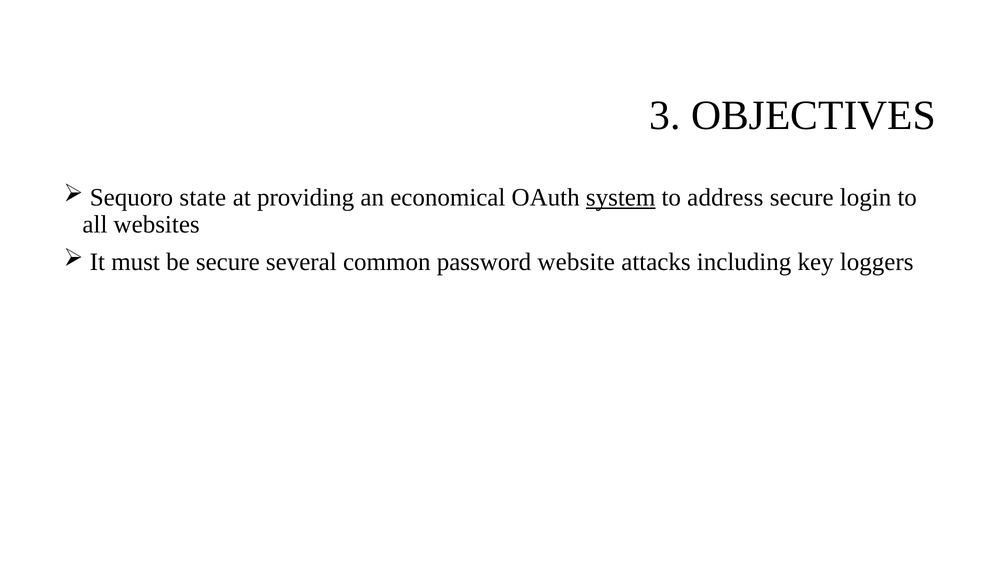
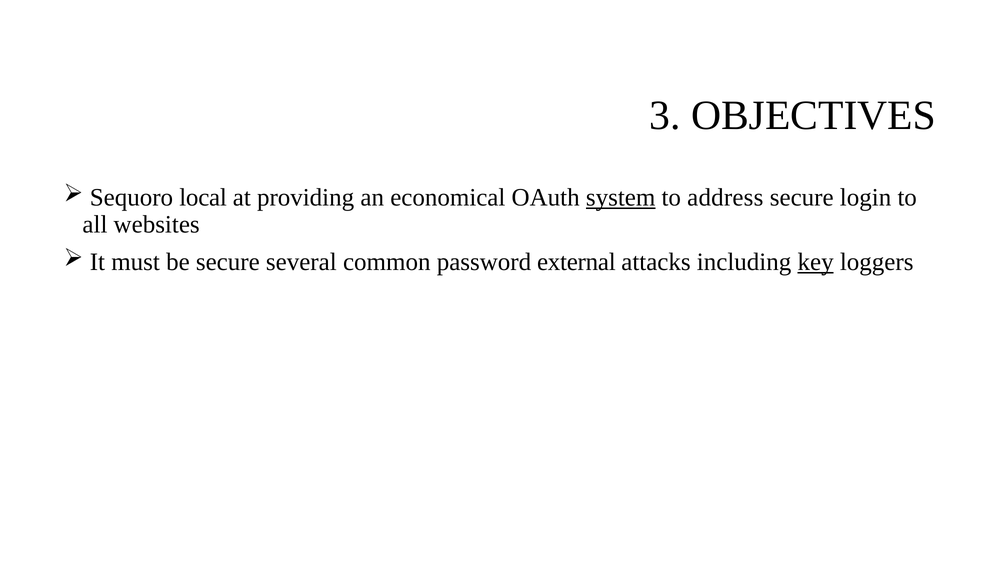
state: state -> local
website: website -> external
key underline: none -> present
